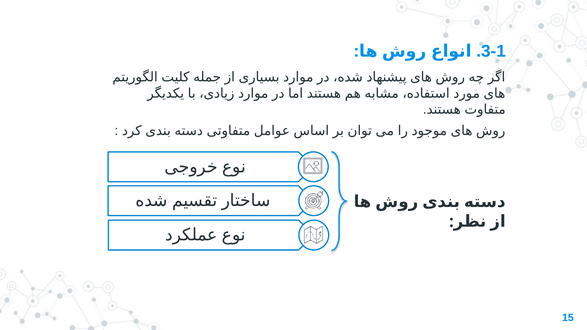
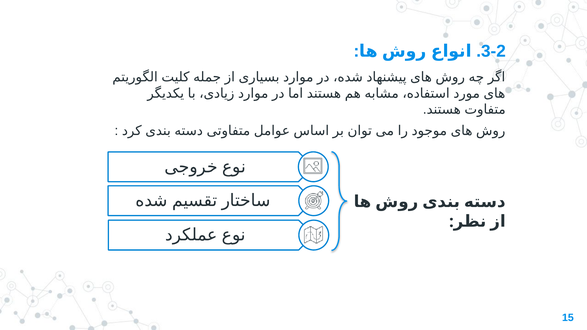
3-1: 3-1 -> 3-2
